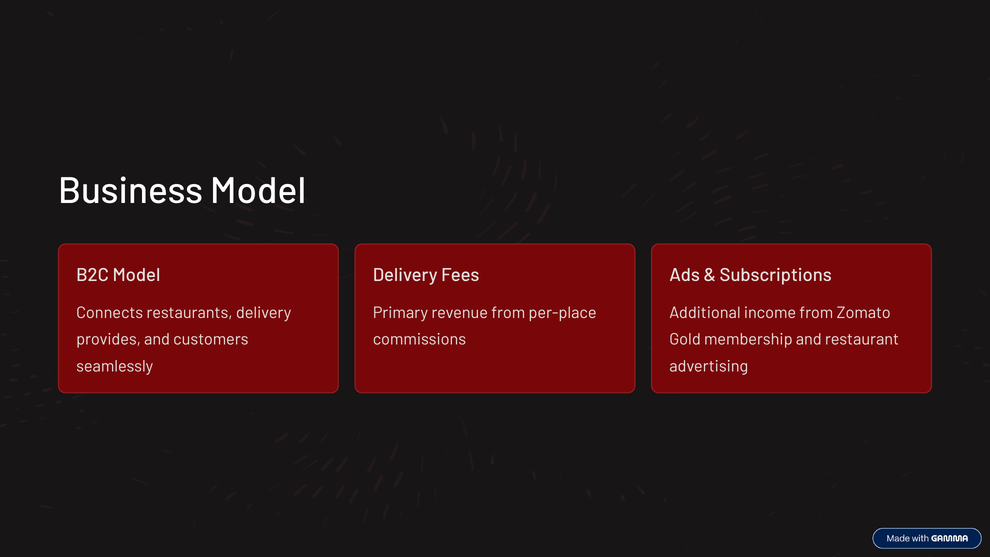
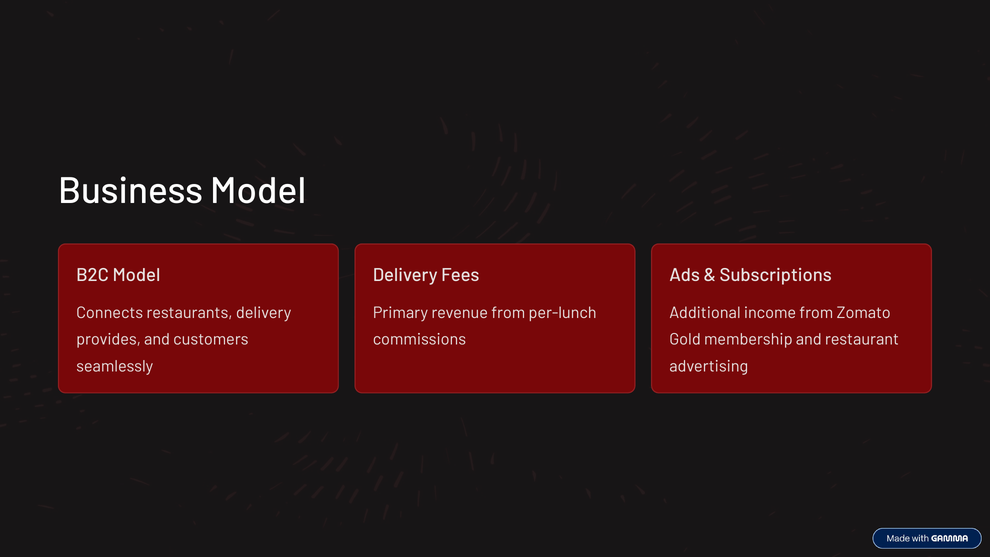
per-place: per-place -> per-lunch
